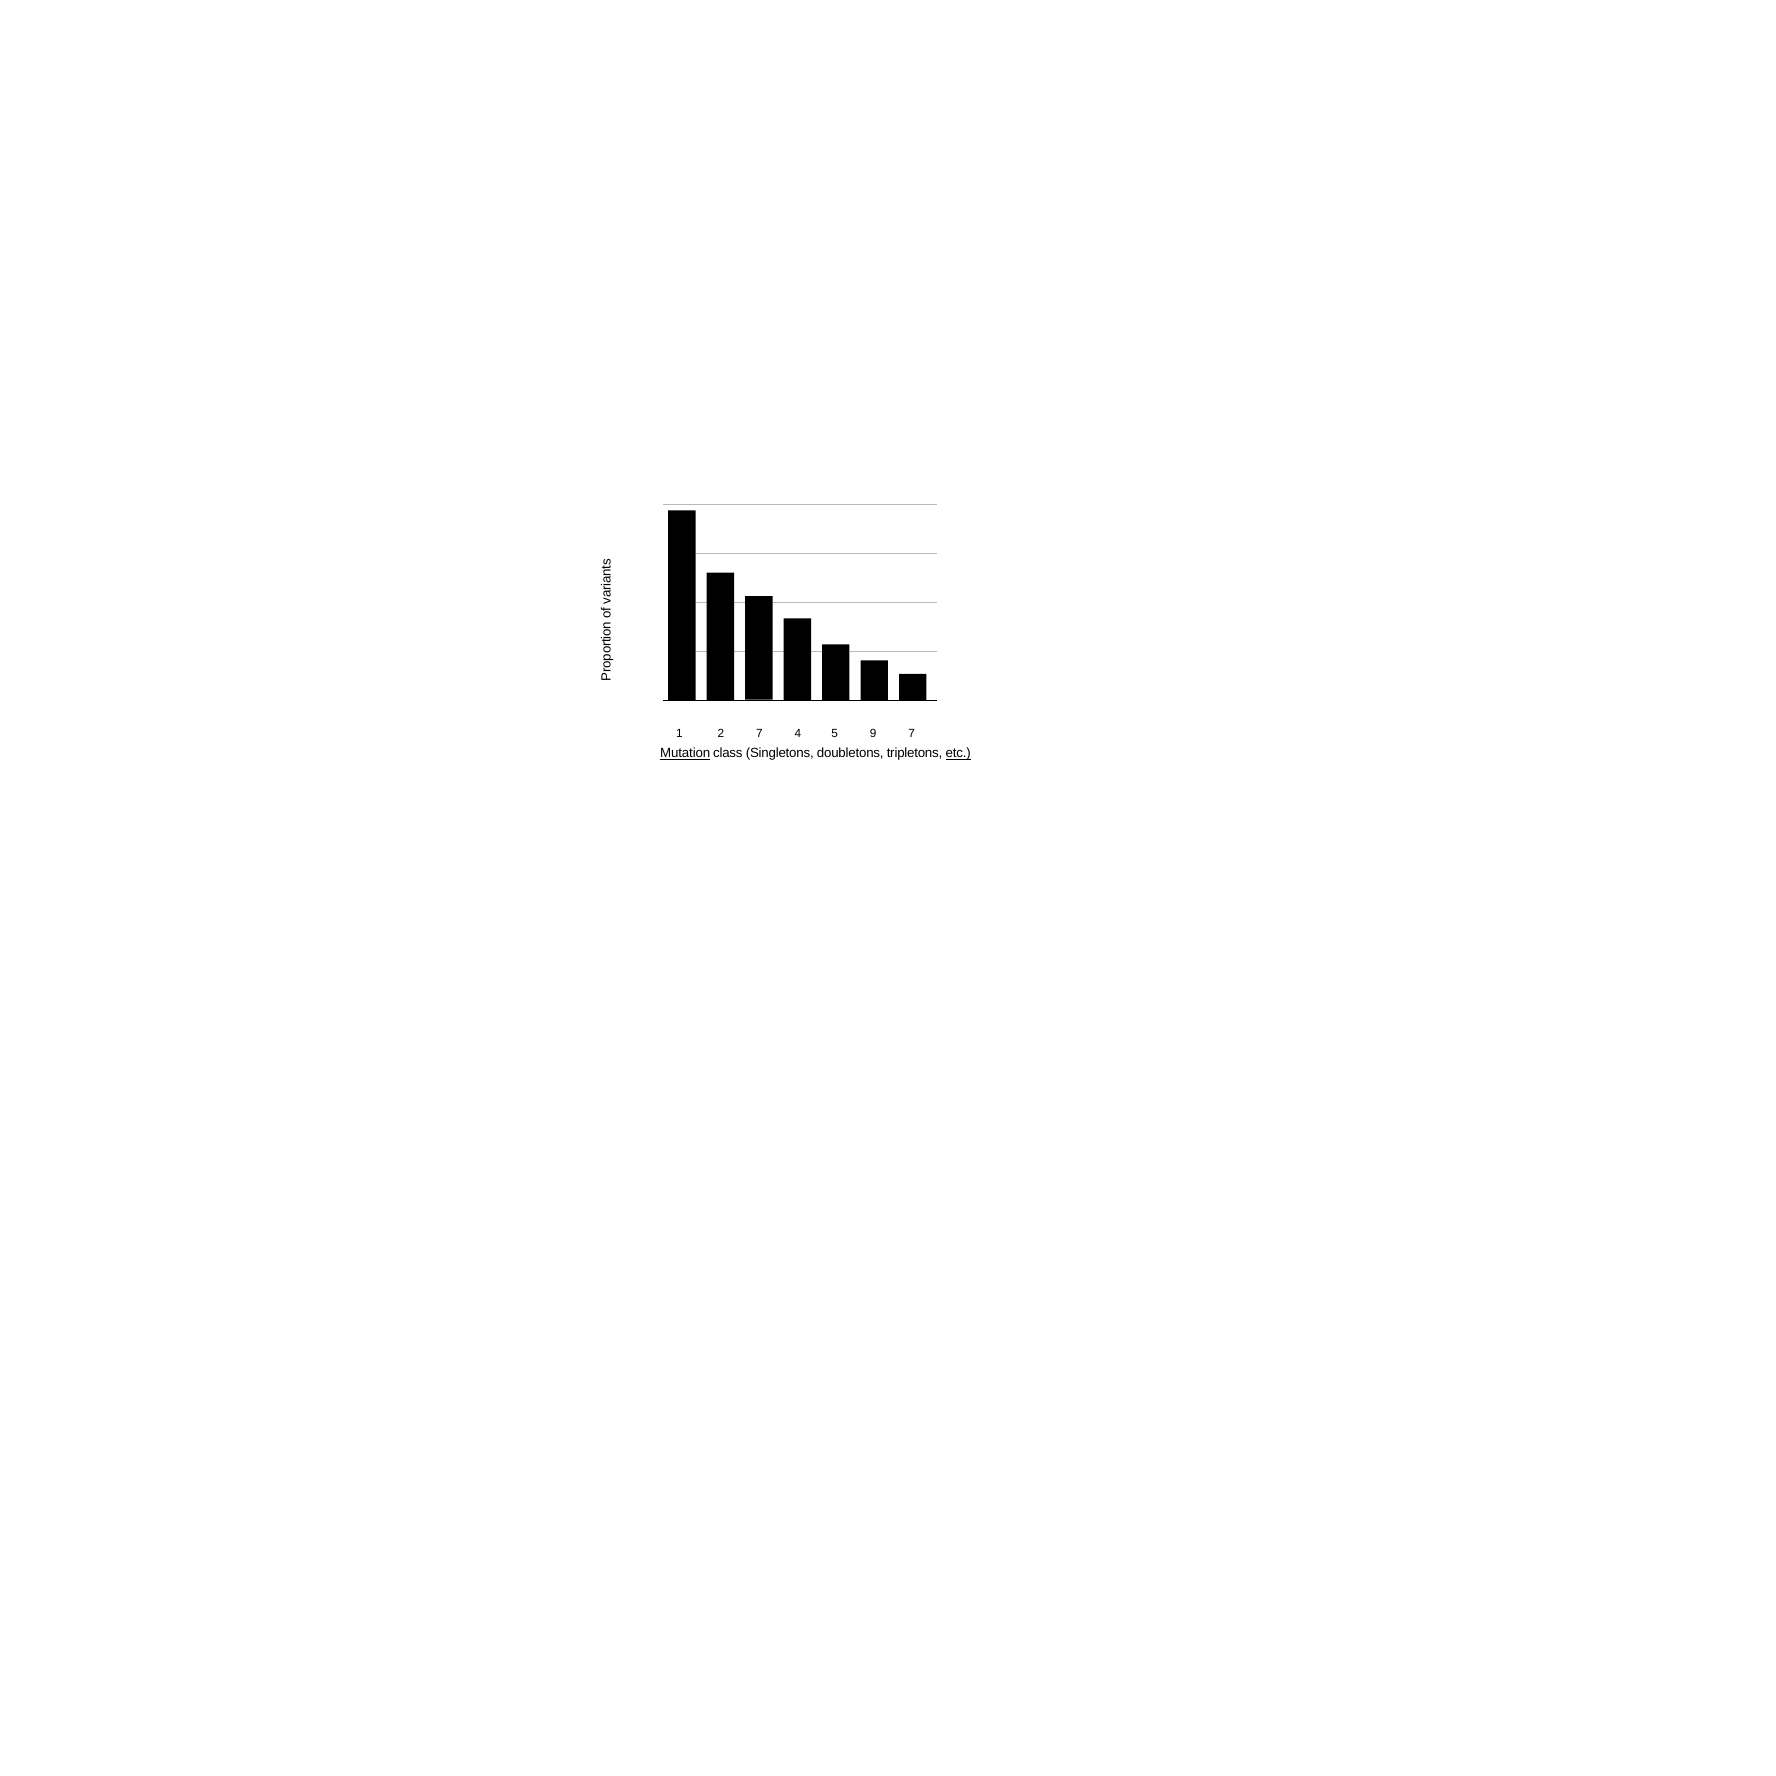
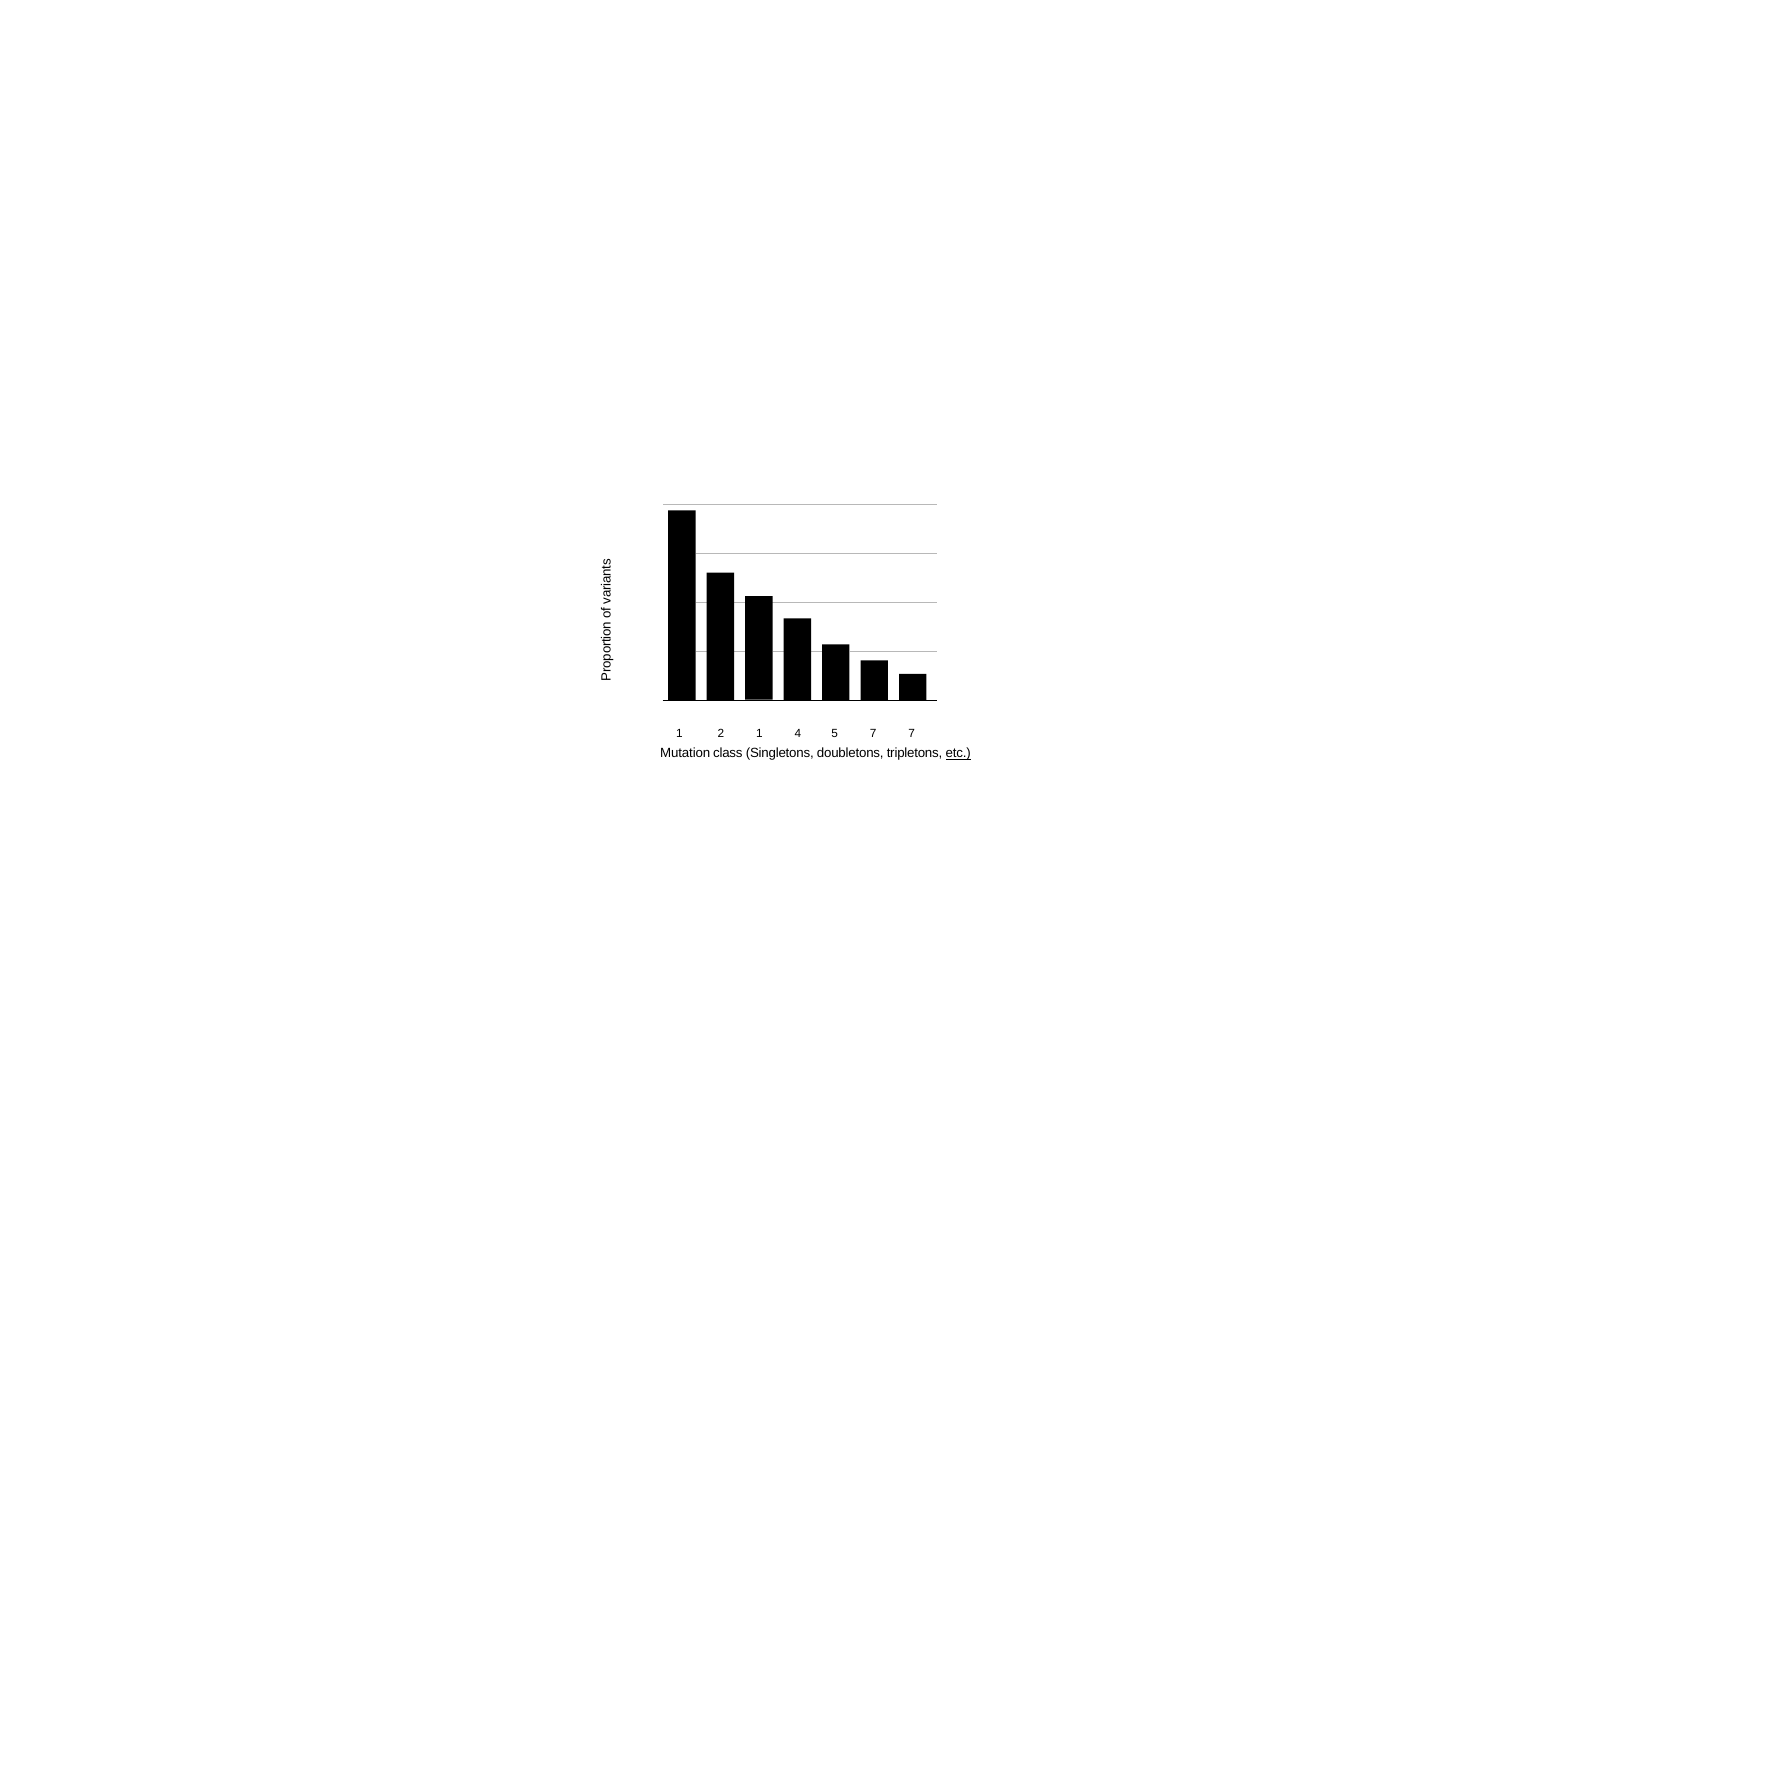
2 7: 7 -> 1
5 9: 9 -> 7
Mutation underline: present -> none
